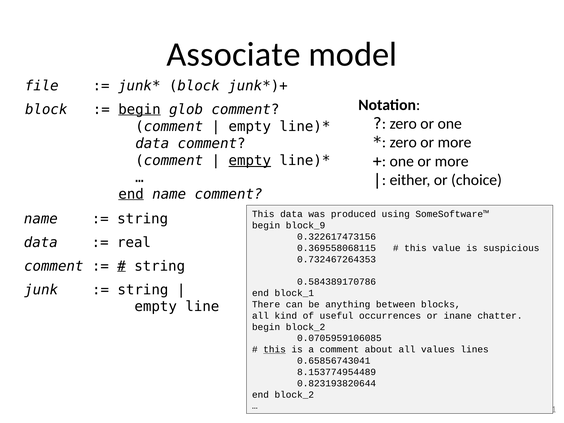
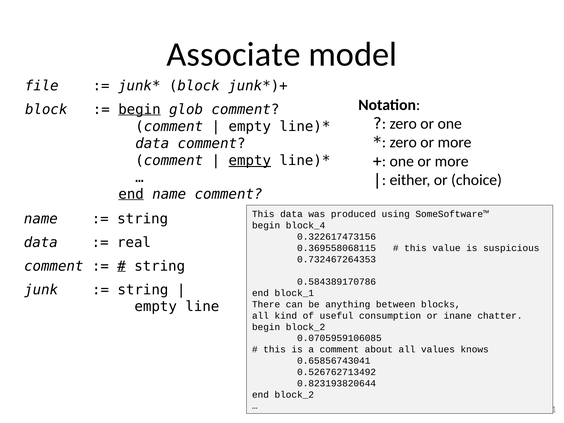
block_9: block_9 -> block_4
occurrences: occurrences -> consumption
this at (275, 349) underline: present -> none
lines: lines -> knows
8.153774954489: 8.153774954489 -> 0.526762713492
